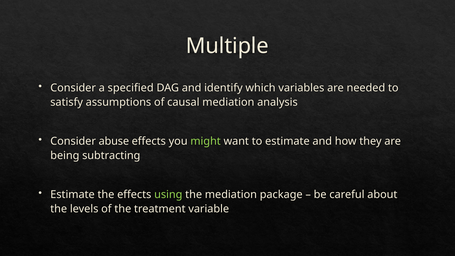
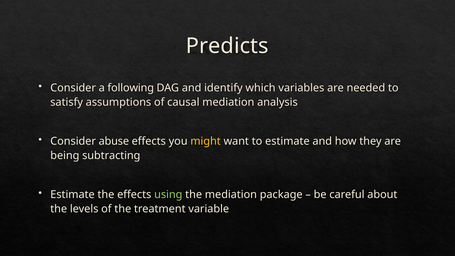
Multiple: Multiple -> Predicts
specified: specified -> following
might colour: light green -> yellow
